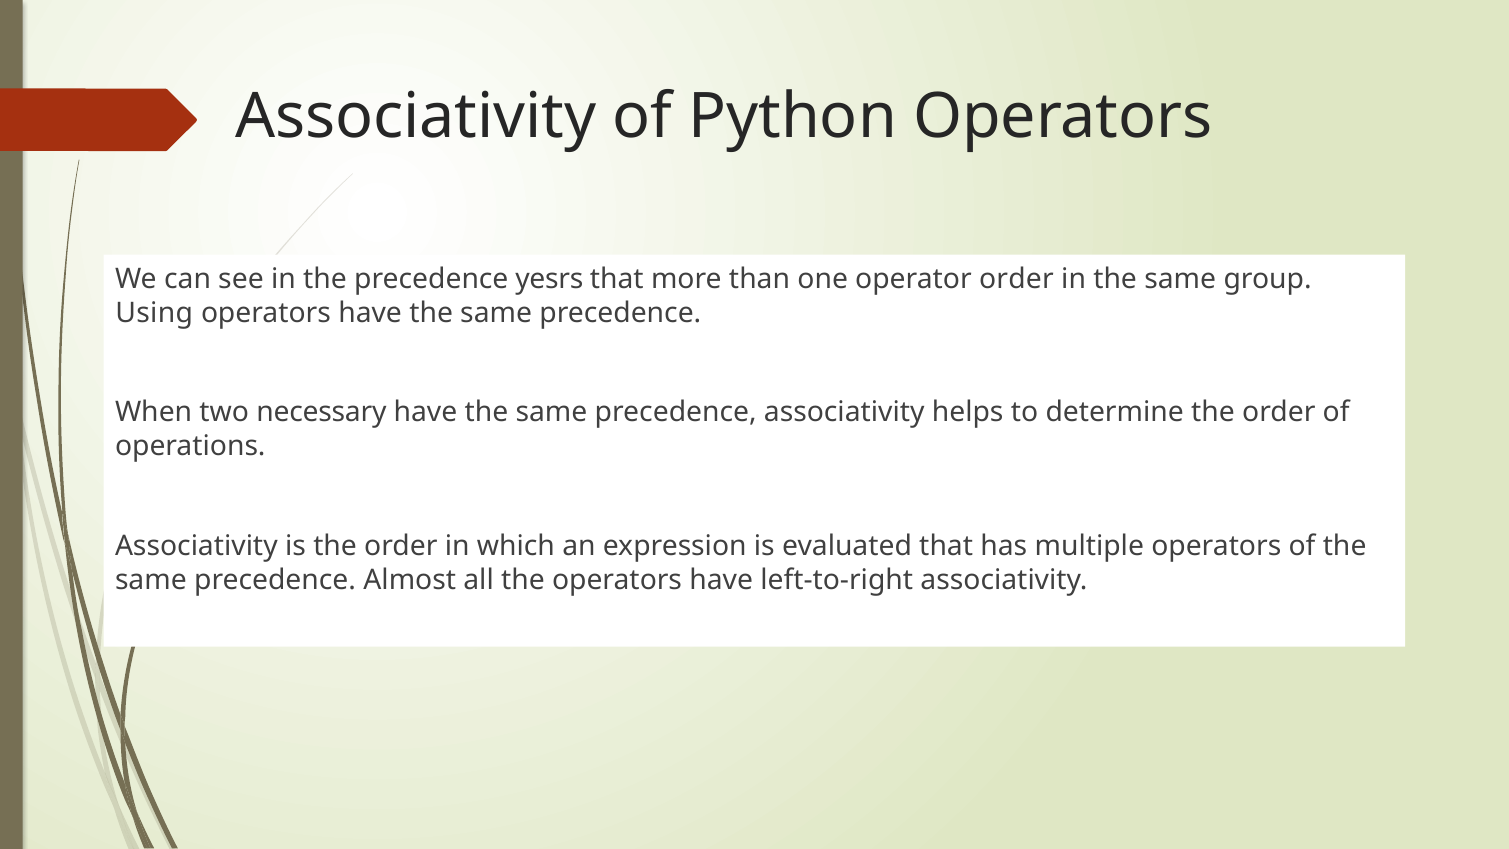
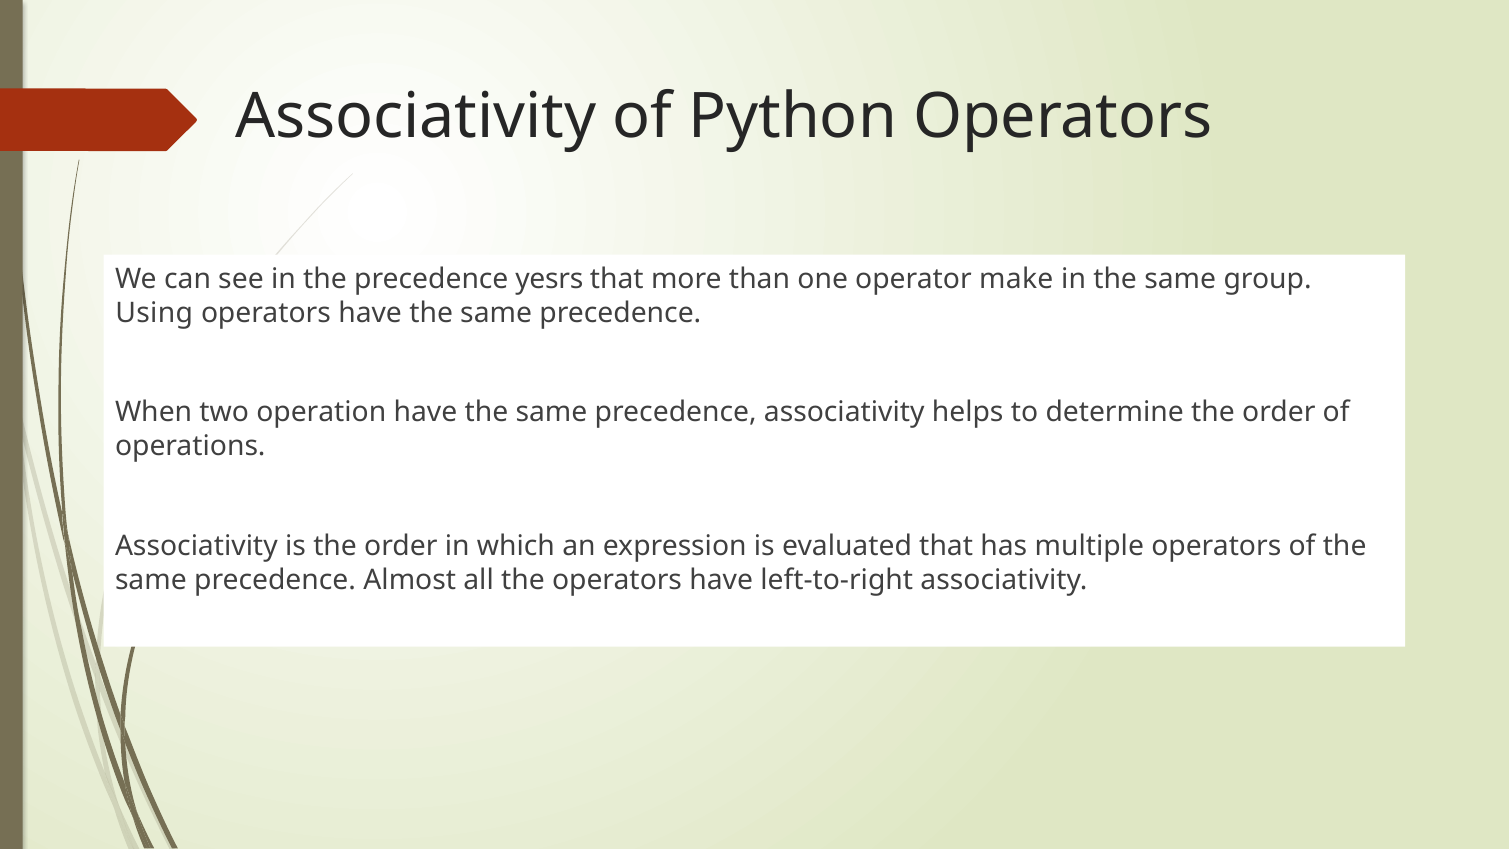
operator order: order -> make
necessary: necessary -> operation
